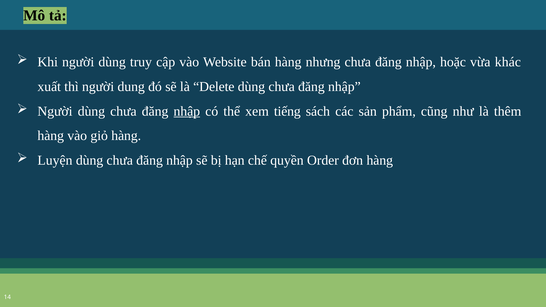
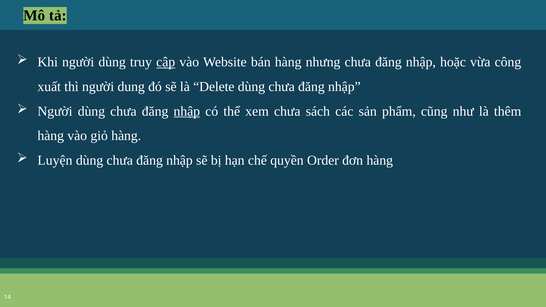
cập underline: none -> present
khác: khác -> công
xem tiếng: tiếng -> chưa
